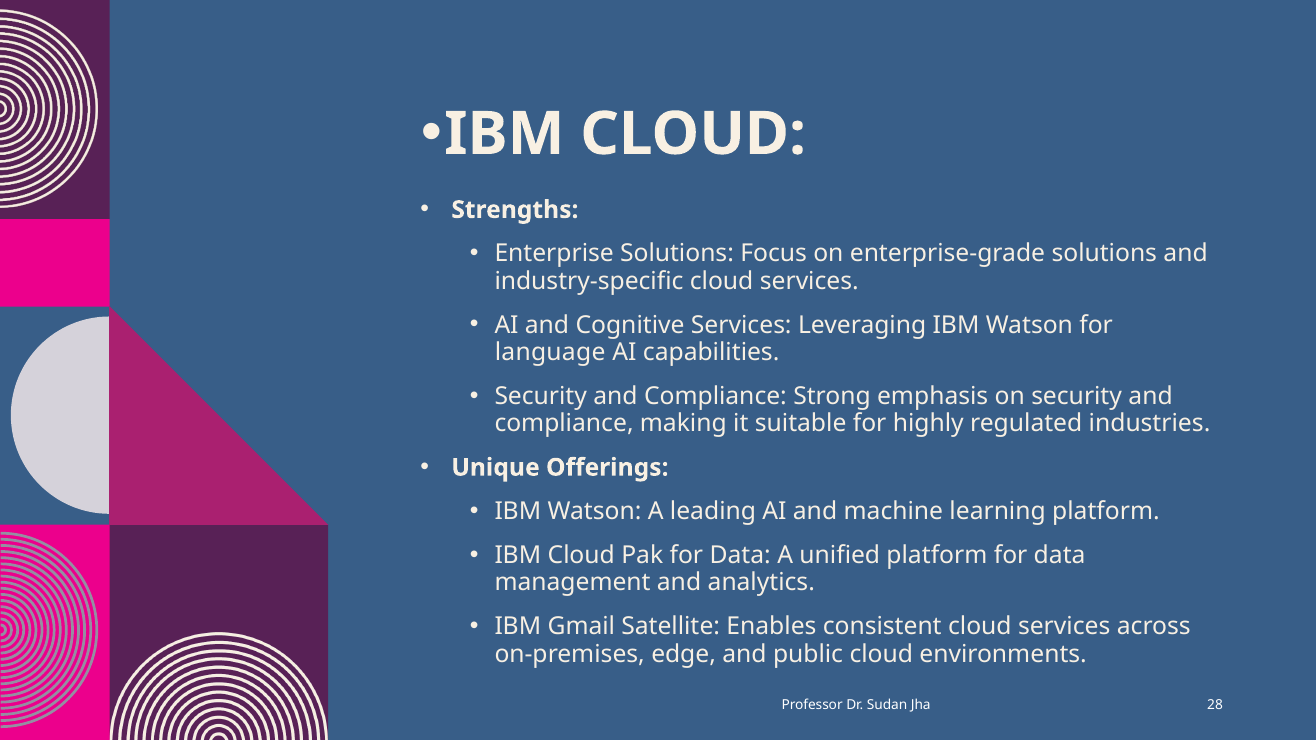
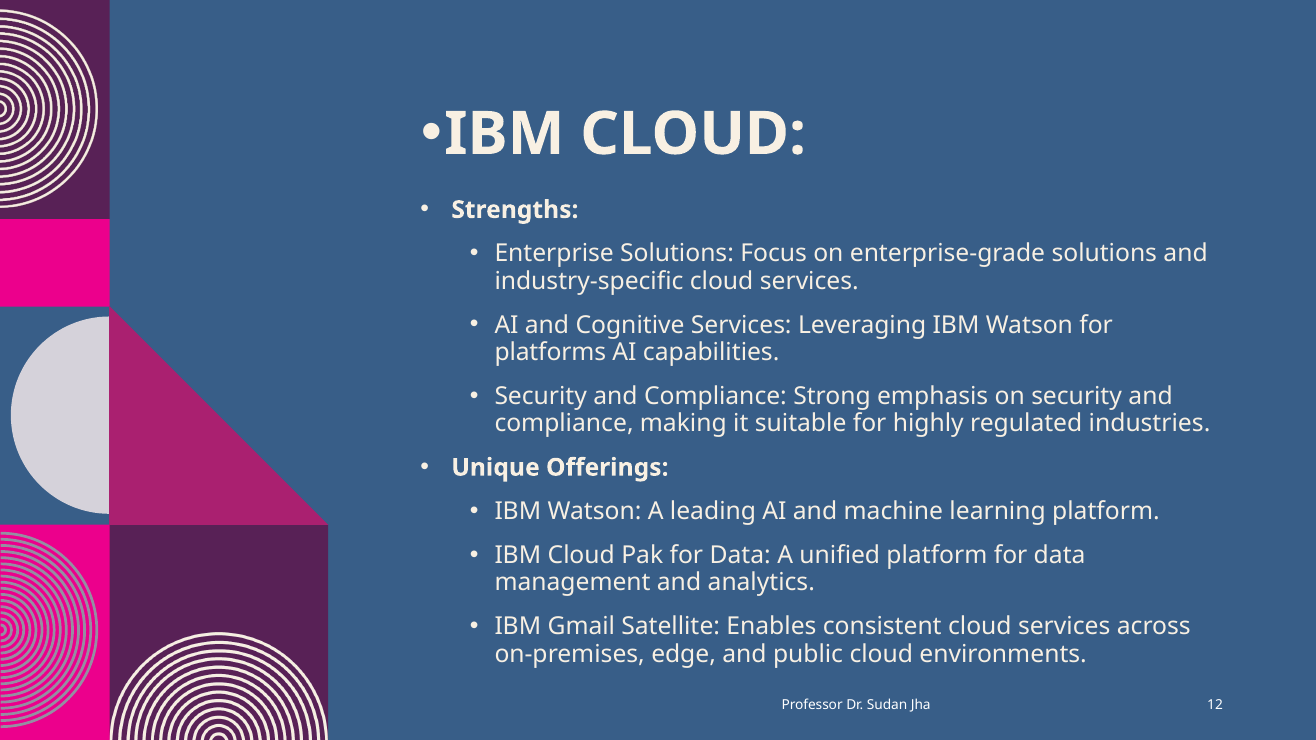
language: language -> platforms
28: 28 -> 12
